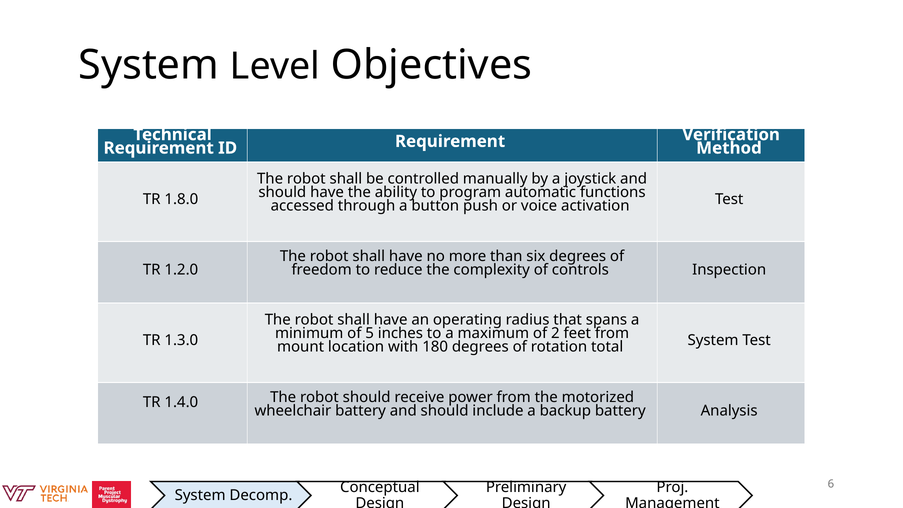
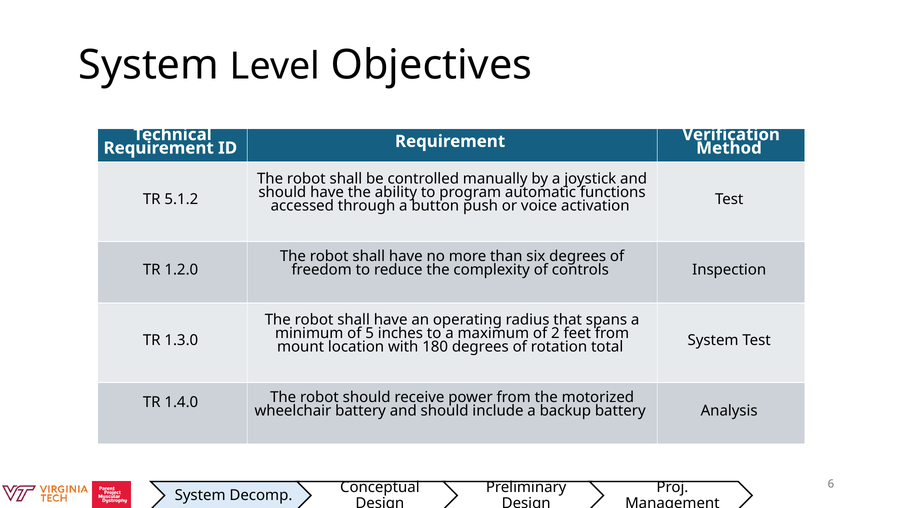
1.8.0: 1.8.0 -> 5.1.2
